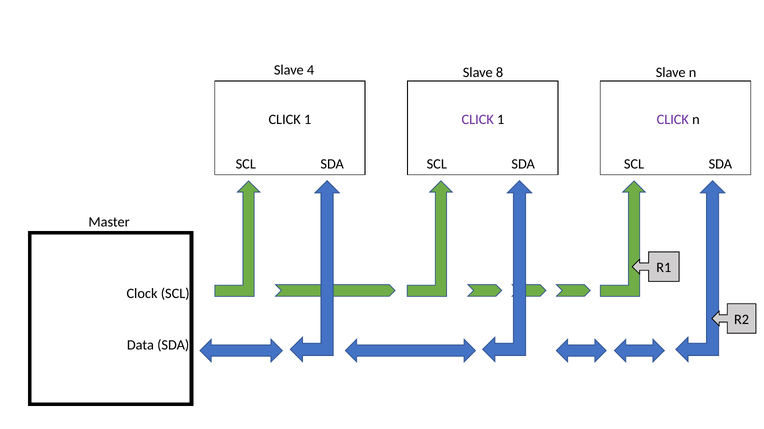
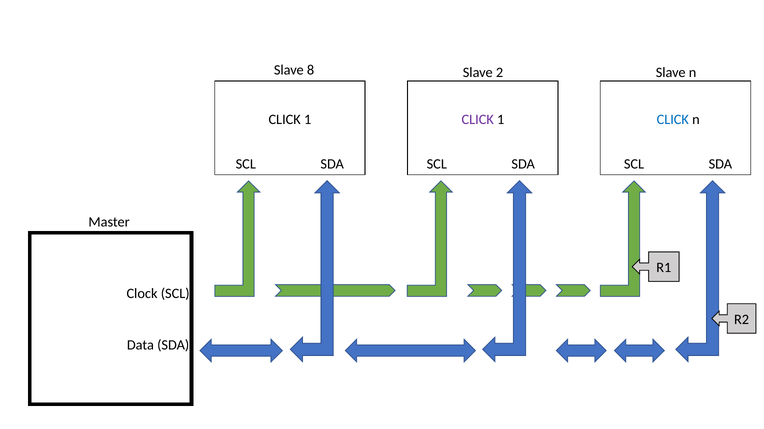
4: 4 -> 8
8: 8 -> 2
CLICK at (673, 120) colour: purple -> blue
